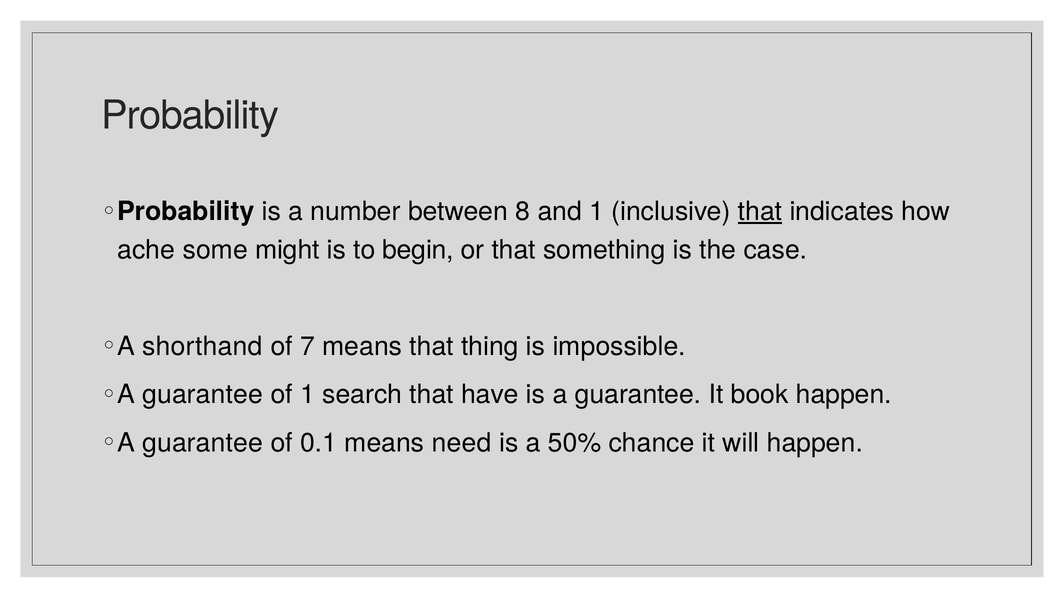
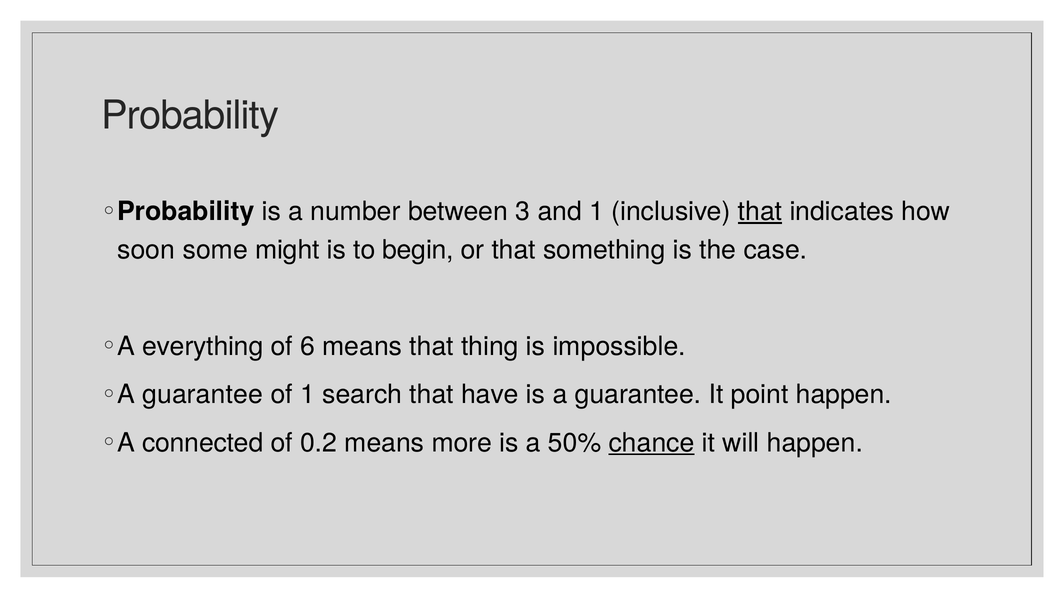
8: 8 -> 3
ache: ache -> soon
shorthand: shorthand -> everything
7: 7 -> 6
book: book -> point
guarantee at (203, 443): guarantee -> connected
0.1: 0.1 -> 0.2
need: need -> more
chance underline: none -> present
